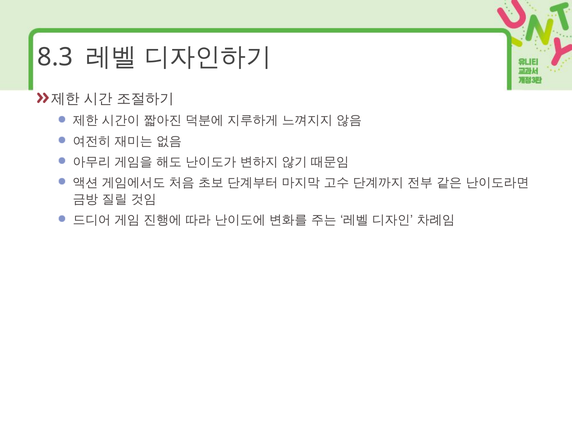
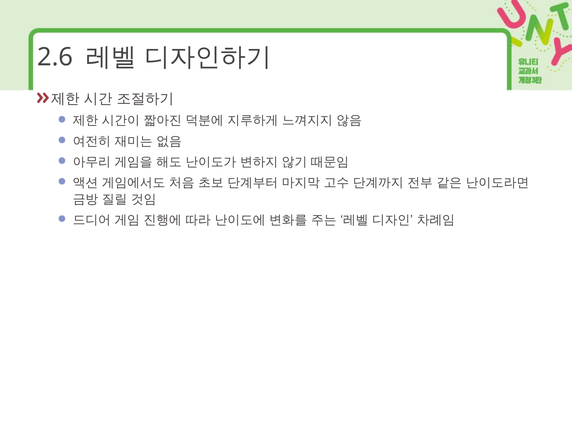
8.3: 8.3 -> 2.6
